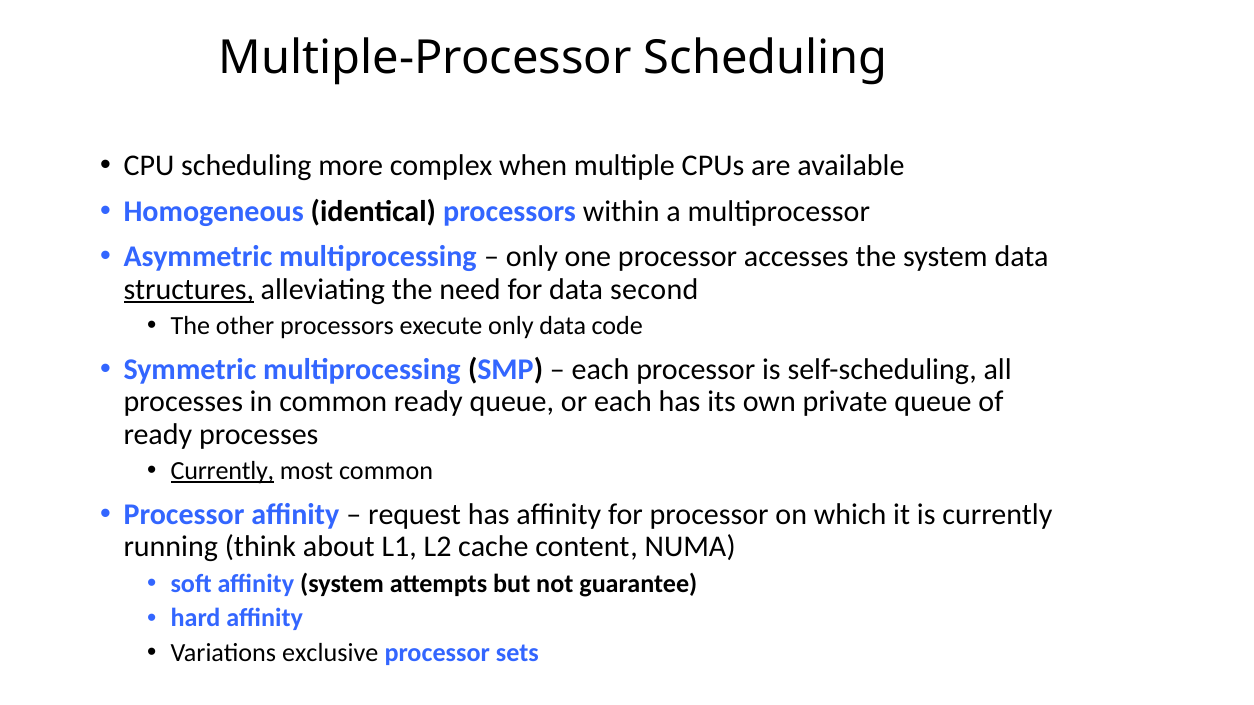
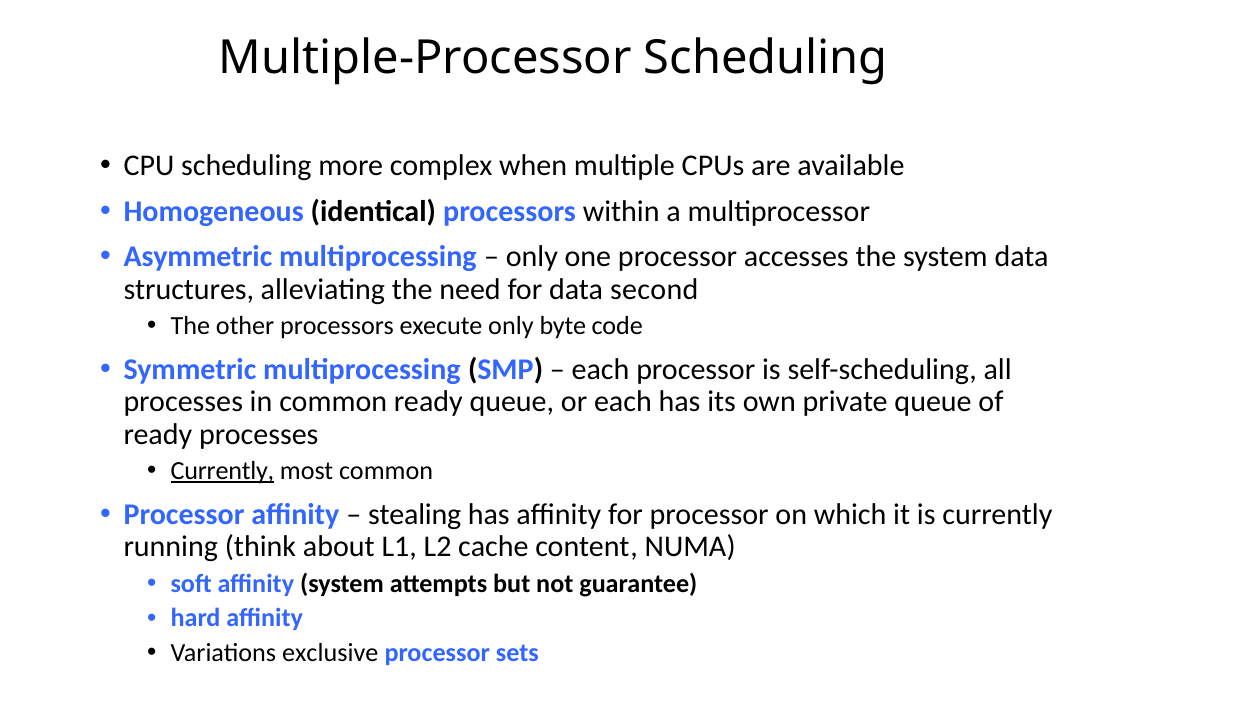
structures underline: present -> none
only data: data -> byte
request: request -> stealing
